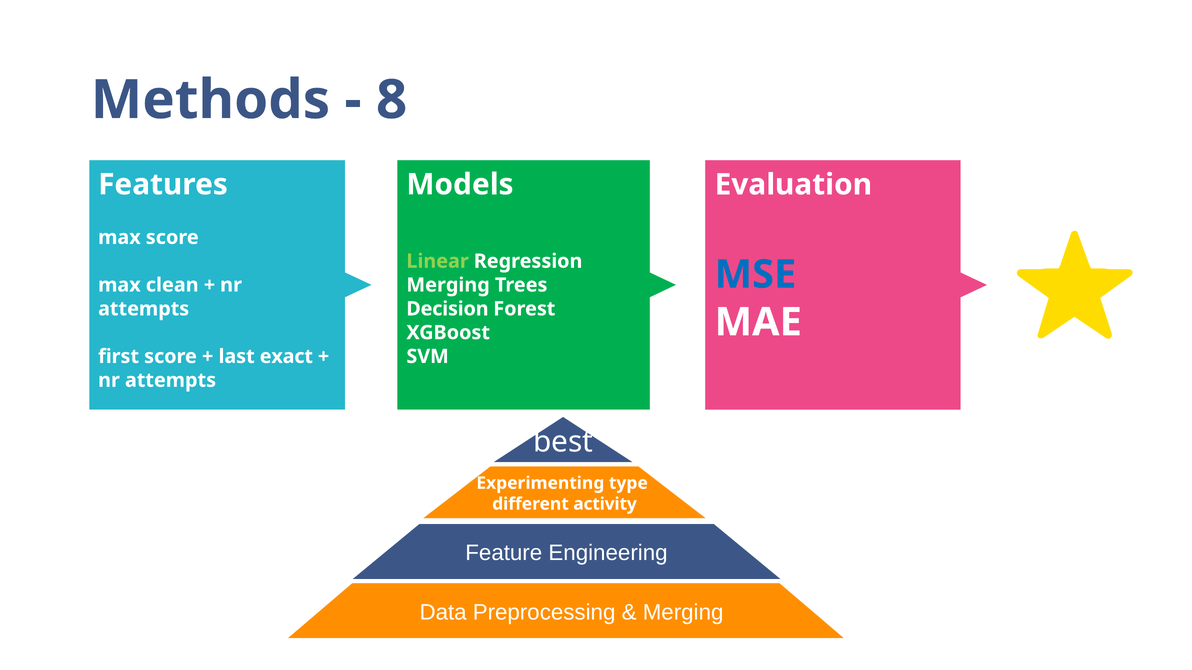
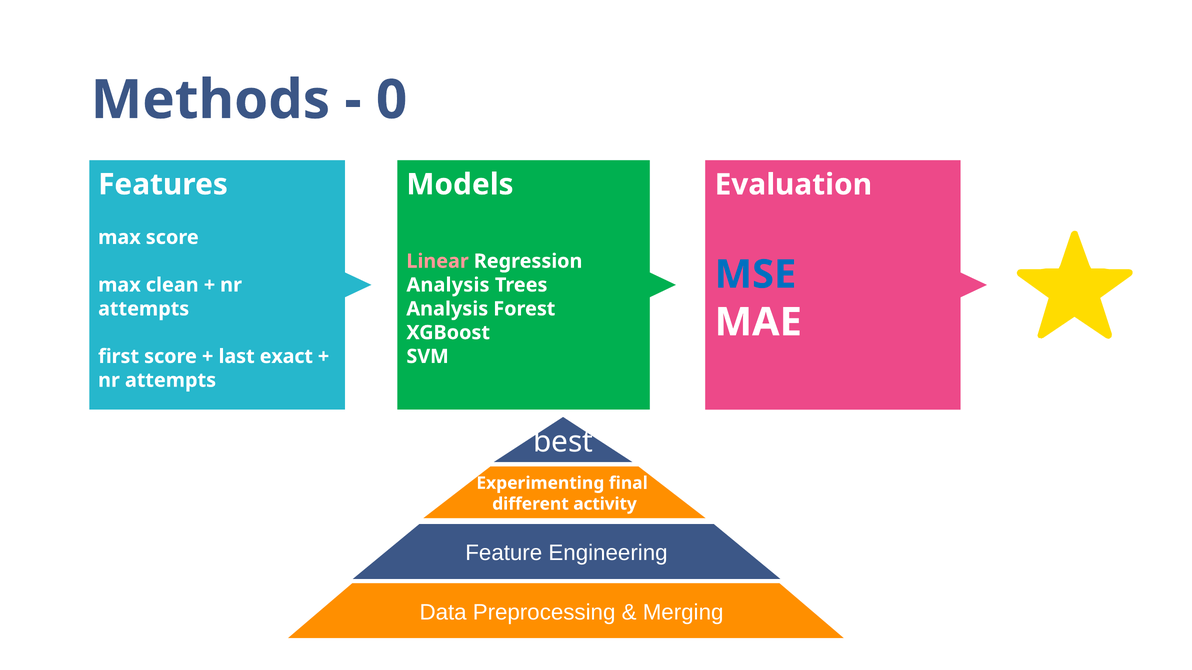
8: 8 -> 0
Linear colour: light green -> pink
Merging at (448, 285): Merging -> Analysis
Decision at (447, 309): Decision -> Analysis
type: type -> final
